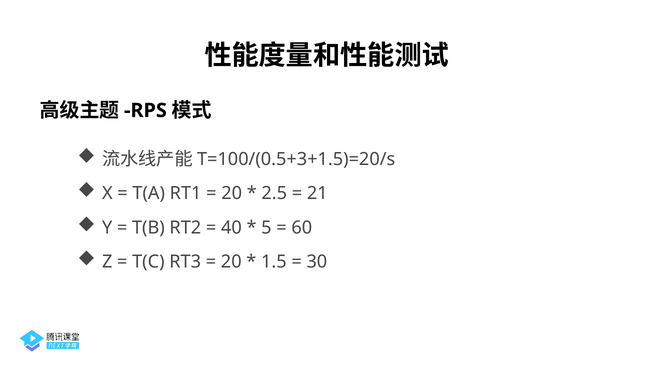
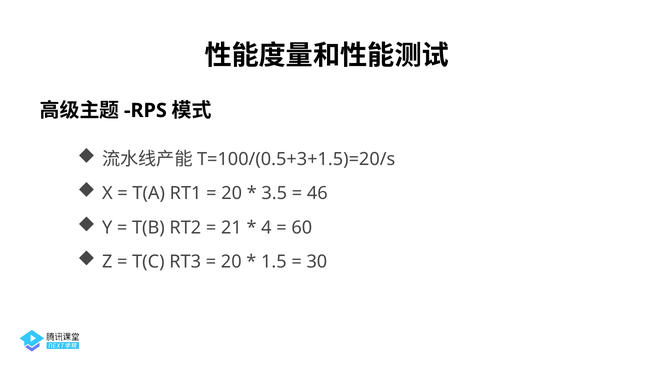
2.5: 2.5 -> 3.5
21: 21 -> 46
40: 40 -> 21
5: 5 -> 4
